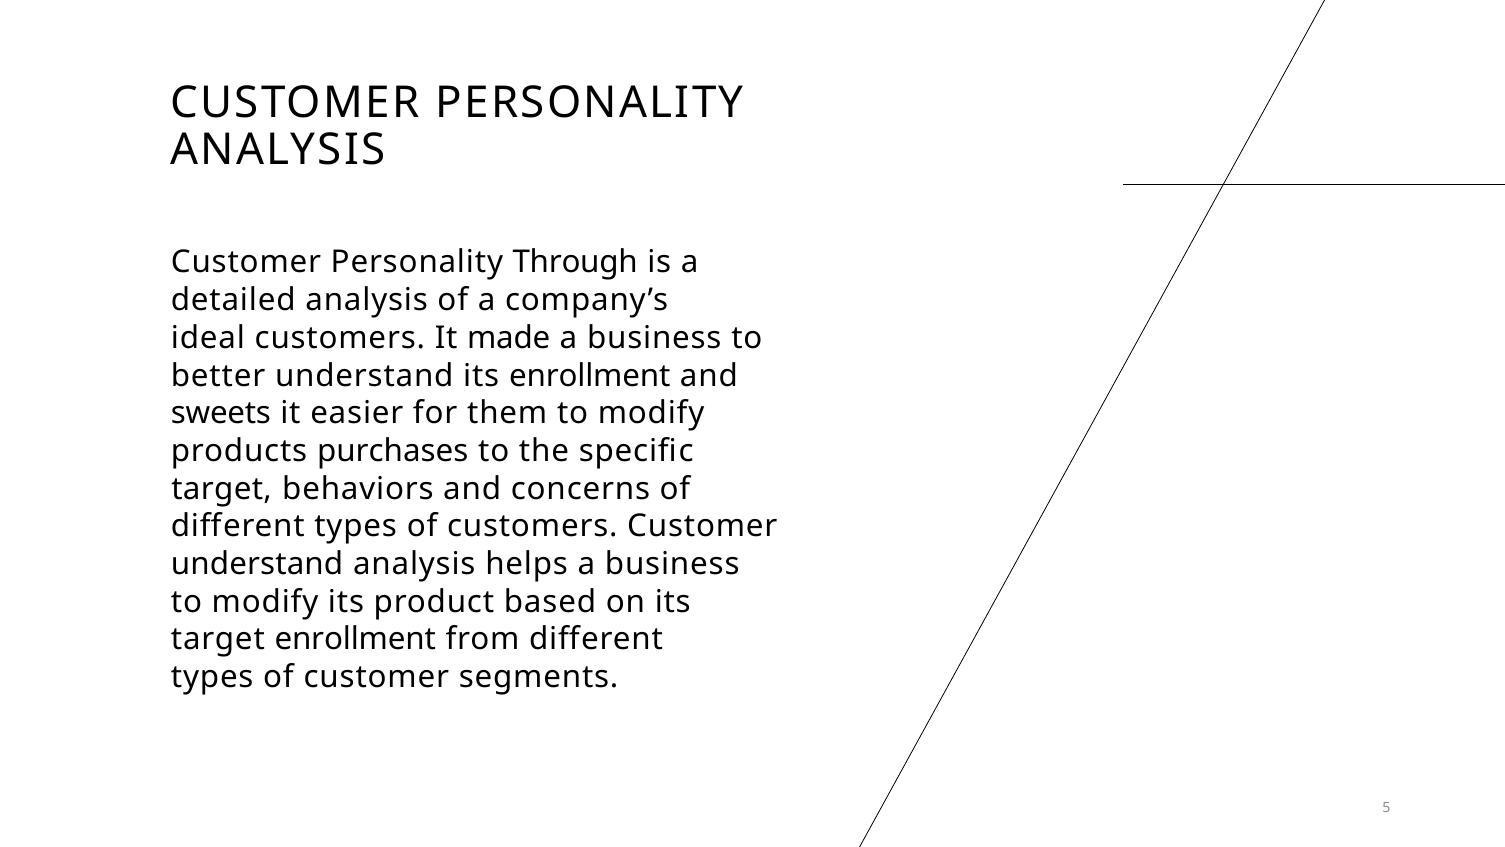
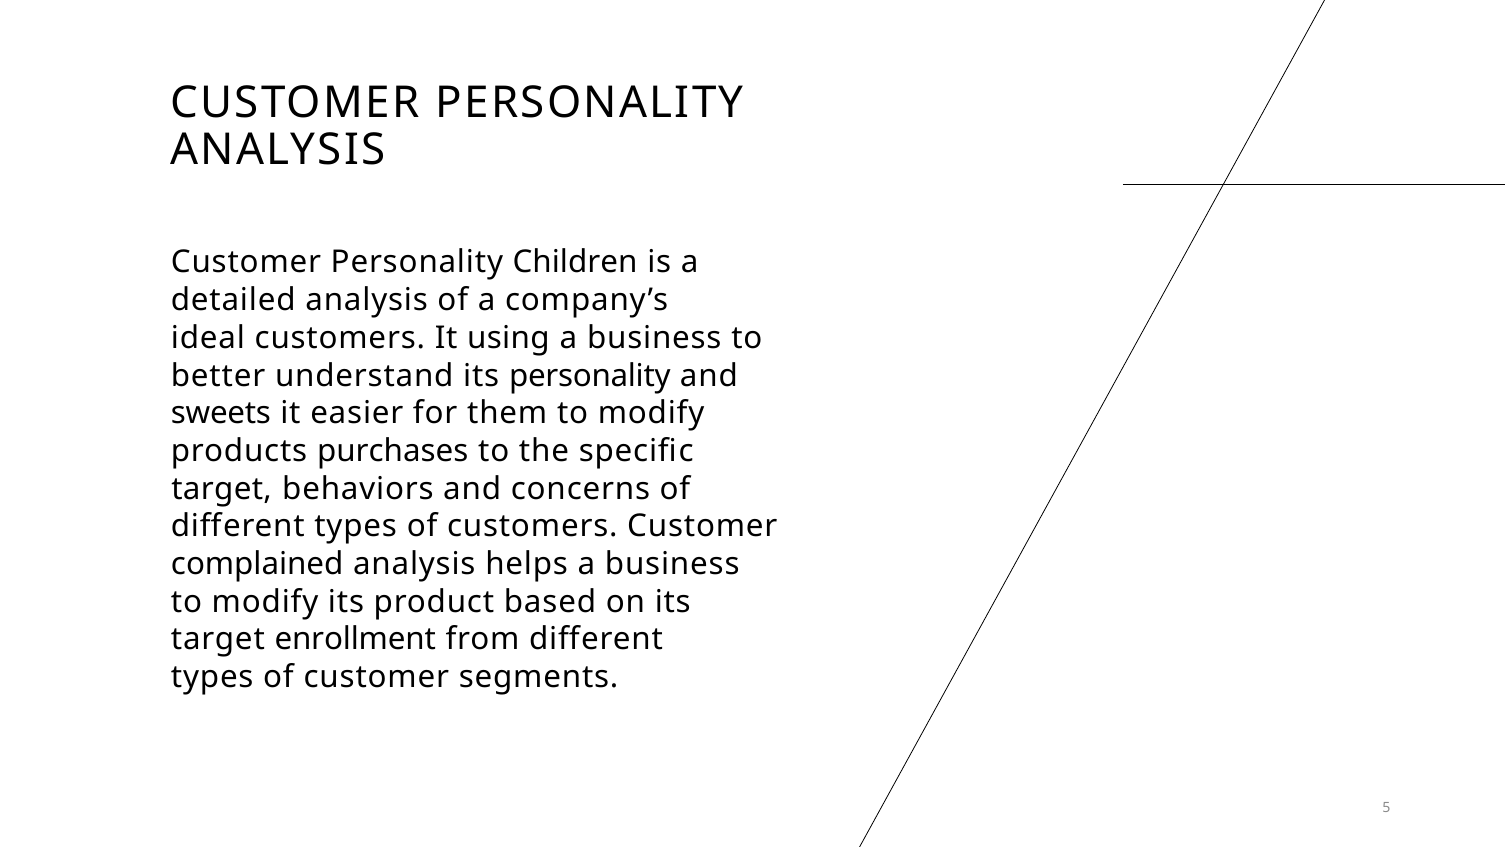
Through: Through -> Children
made: made -> using
its enrollment: enrollment -> personality
understand at (257, 564): understand -> complained
